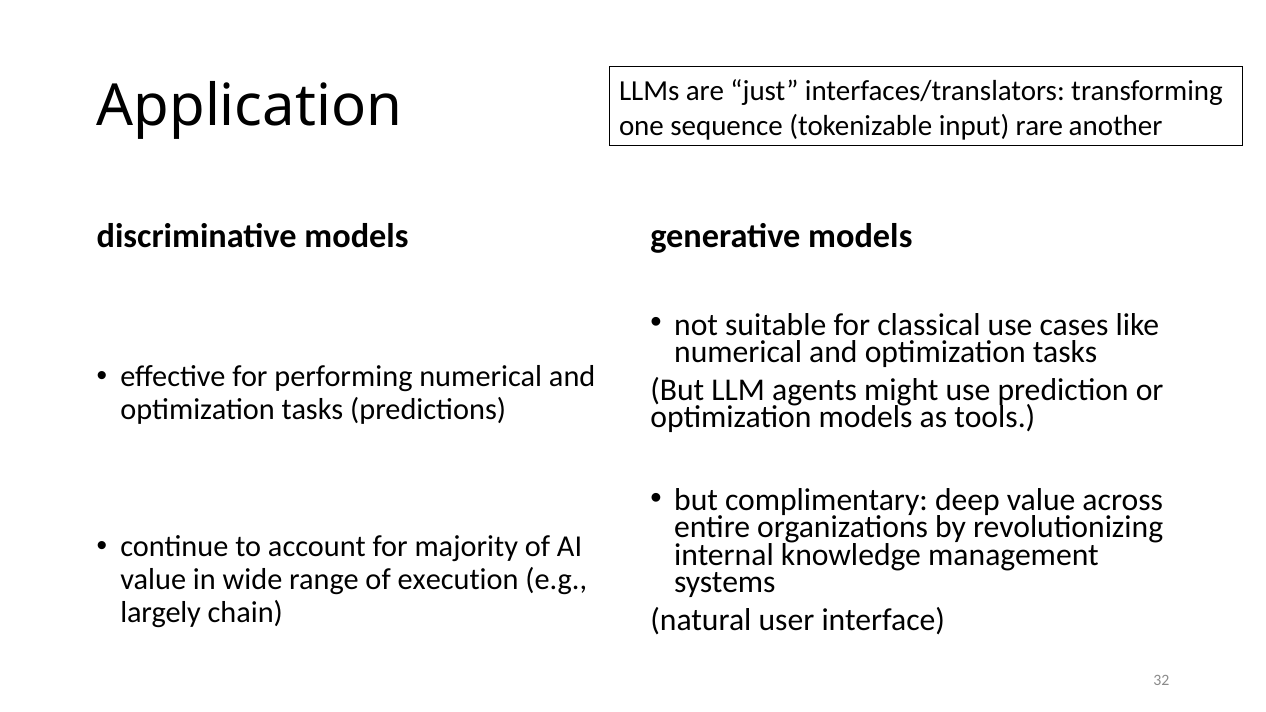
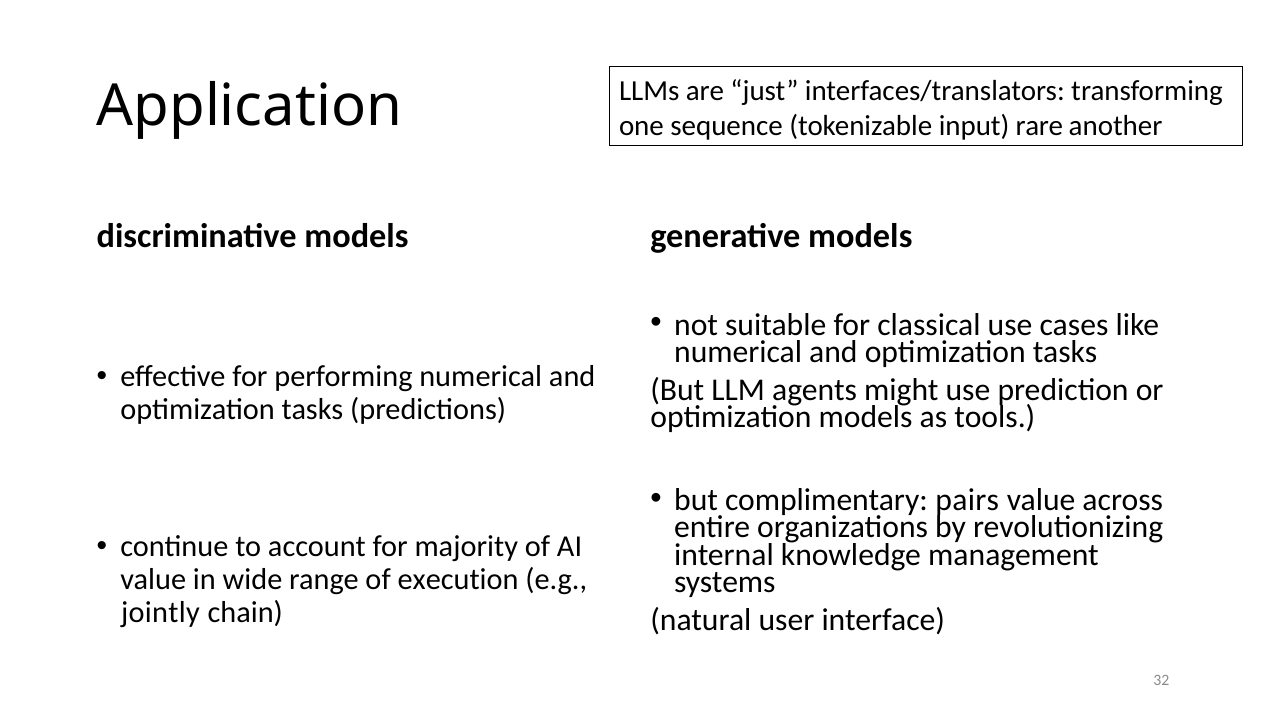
deep: deep -> pairs
largely: largely -> jointly
